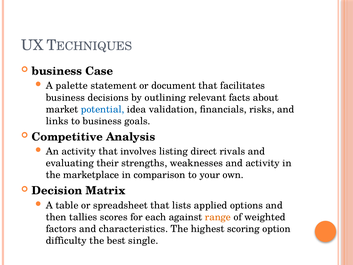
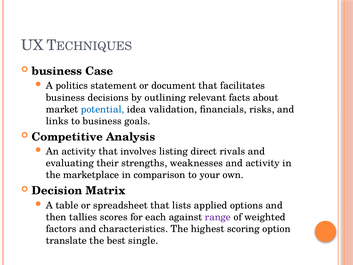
palette: palette -> politics
range colour: orange -> purple
difficulty: difficulty -> translate
